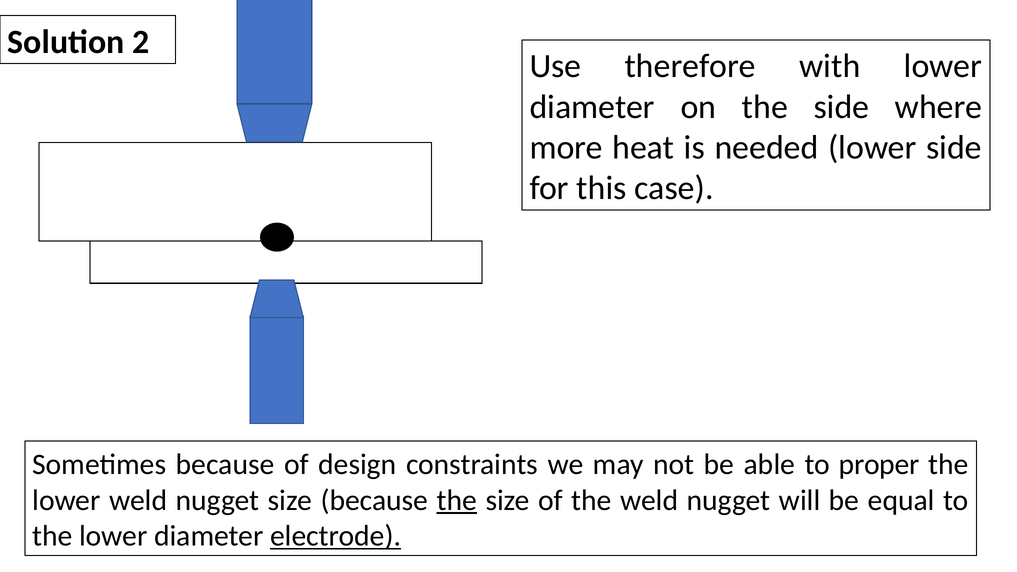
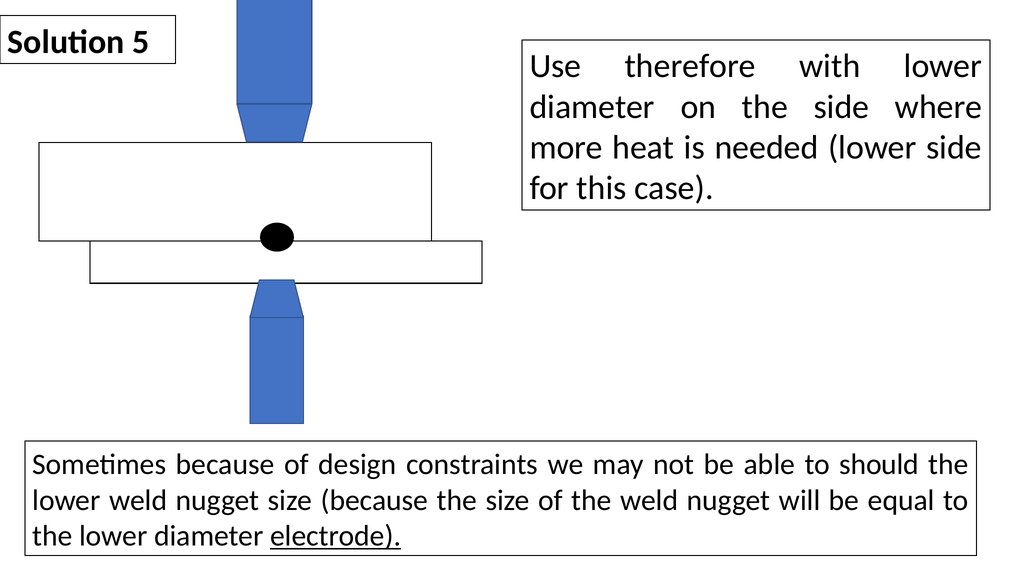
2: 2 -> 5
proper: proper -> should
the at (457, 500) underline: present -> none
